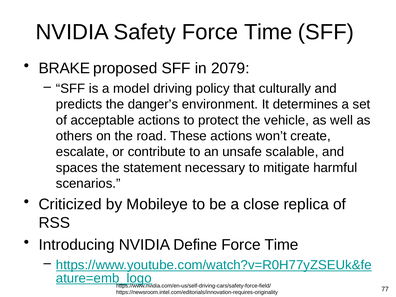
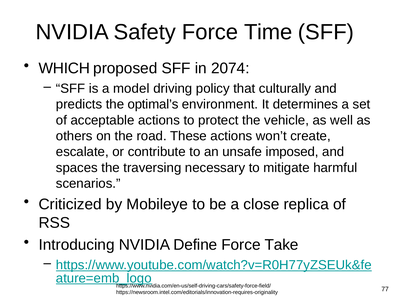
BRAKE: BRAKE -> WHICH
2079: 2079 -> 2074
danger’s: danger’s -> optimal’s
scalable: scalable -> imposed
statement: statement -> traversing
Time at (282, 245): Time -> Take
